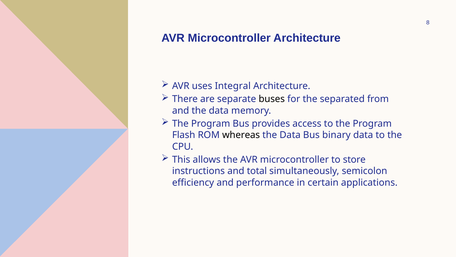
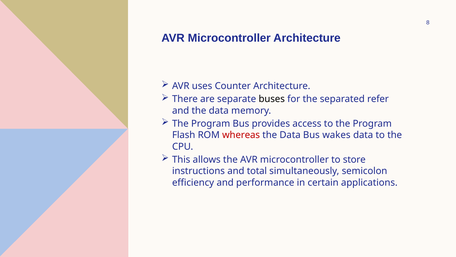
Integral: Integral -> Counter
from: from -> refer
whereas colour: black -> red
binary: binary -> wakes
